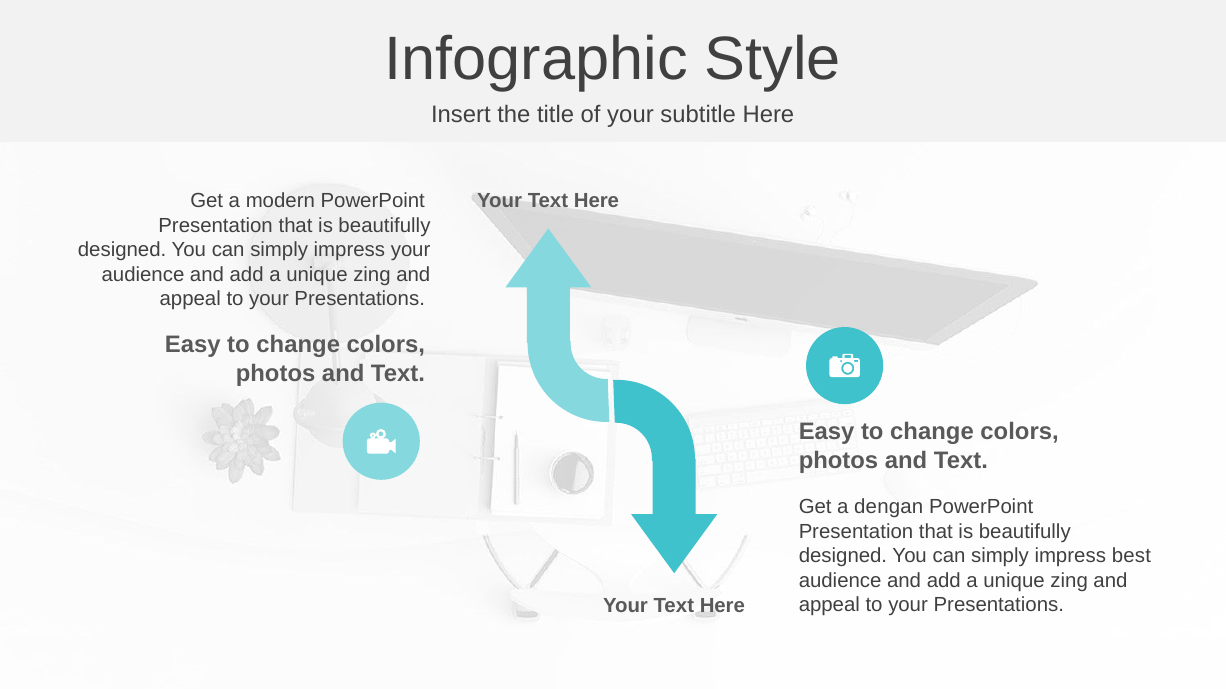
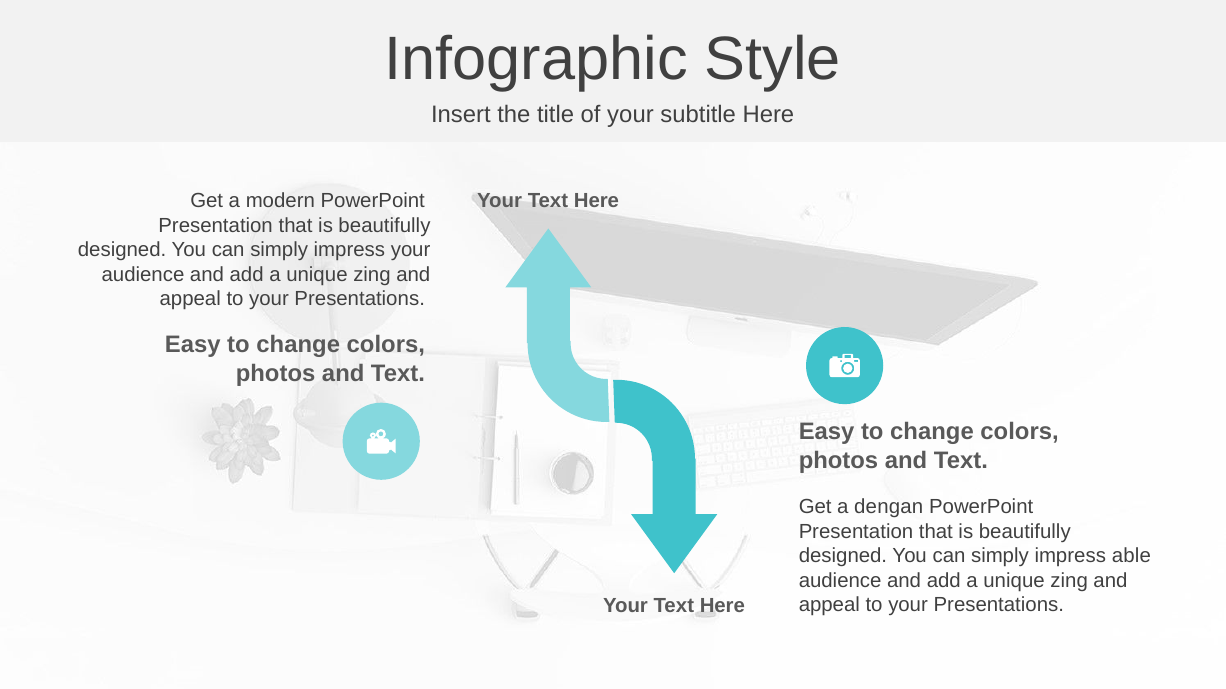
best: best -> able
